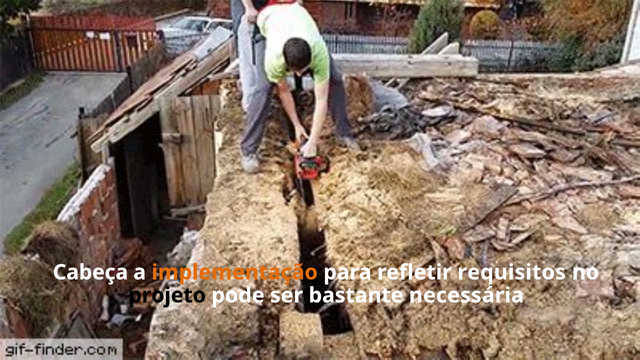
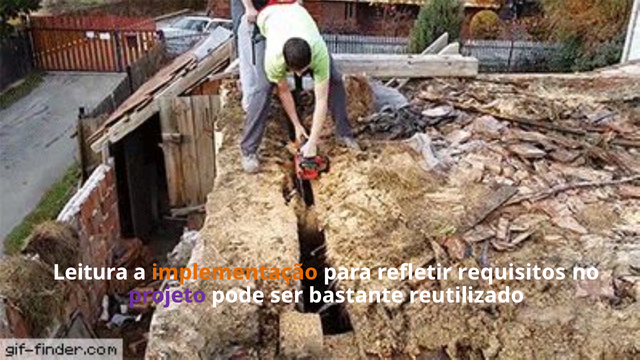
Cabeça: Cabeça -> Leitura
projeto colour: black -> purple
necessária: necessária -> reutilizado
